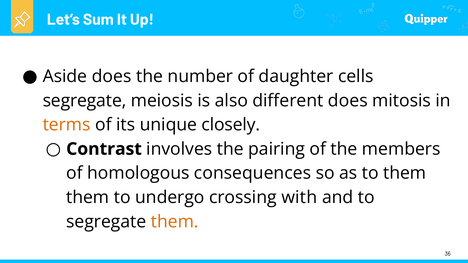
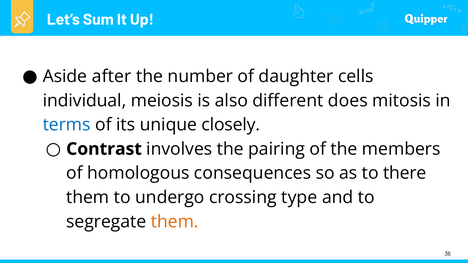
Aside does: does -> after
segregate at (85, 101): segregate -> individual
terms colour: orange -> blue
to them: them -> there
with: with -> type
